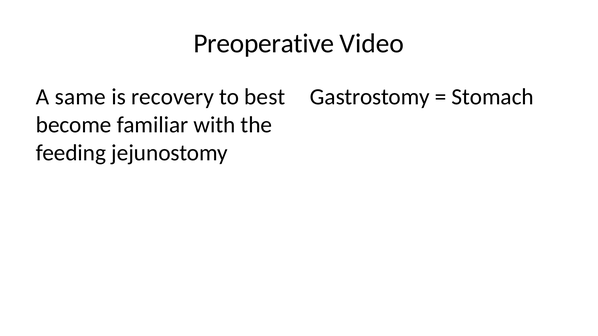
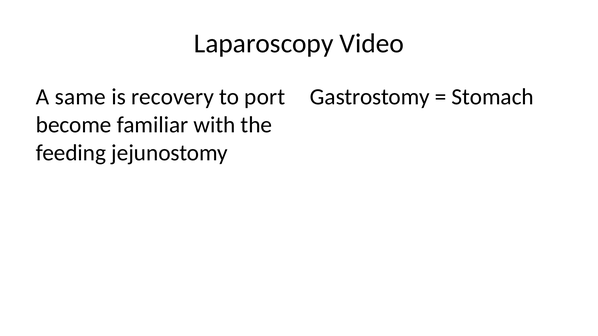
Preoperative: Preoperative -> Laparoscopy
best: best -> port
